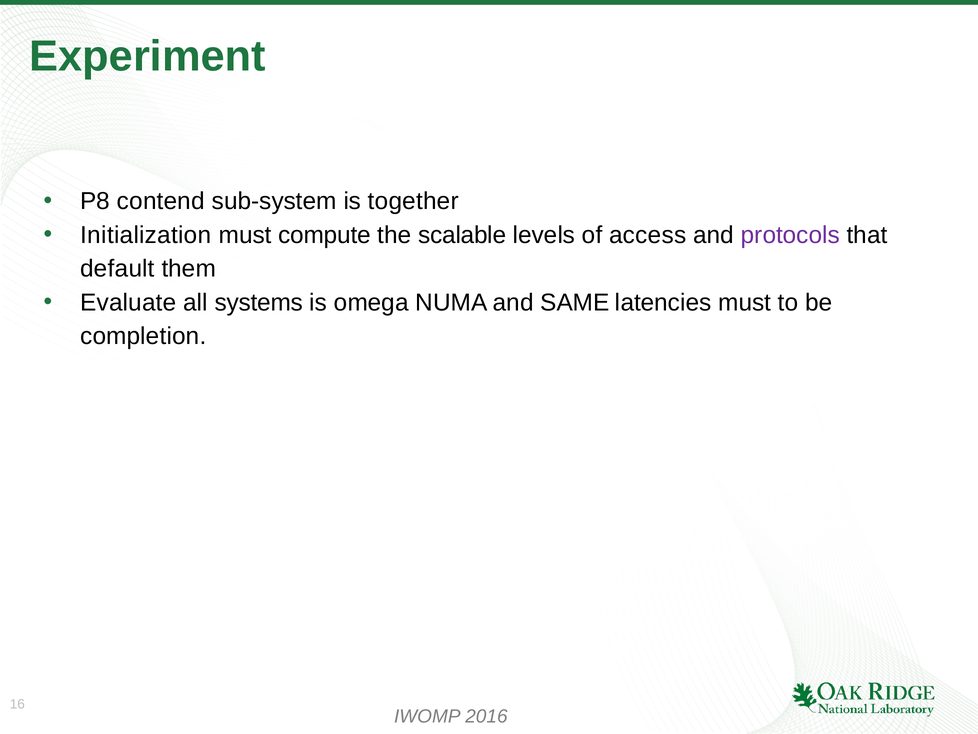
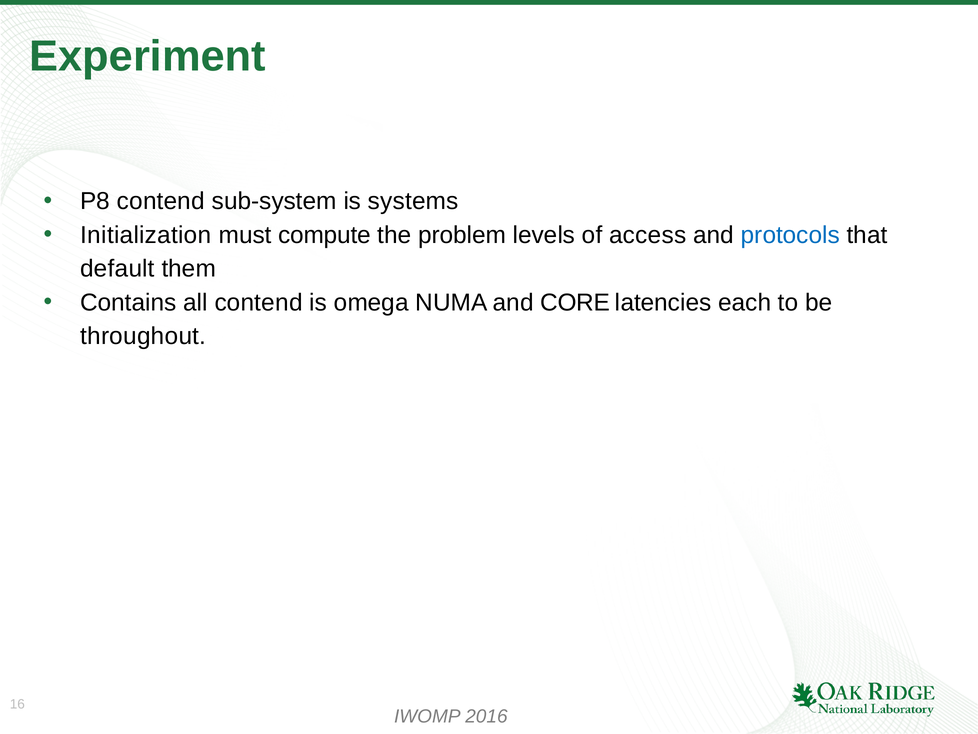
together: together -> systems
scalable: scalable -> problem
protocols colour: purple -> blue
Evaluate: Evaluate -> Contains
all systems: systems -> contend
SAME: SAME -> CORE
latencies must: must -> each
completion: completion -> throughout
